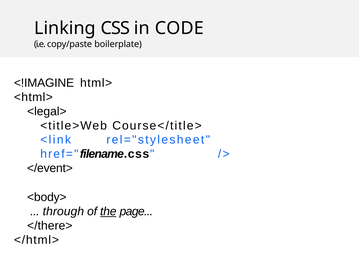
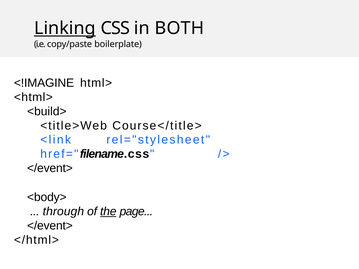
Linking underline: none -> present
CODE: CODE -> BOTH
<legal>: <legal> -> <build>
</there> at (50, 226): </there> -> </event>
